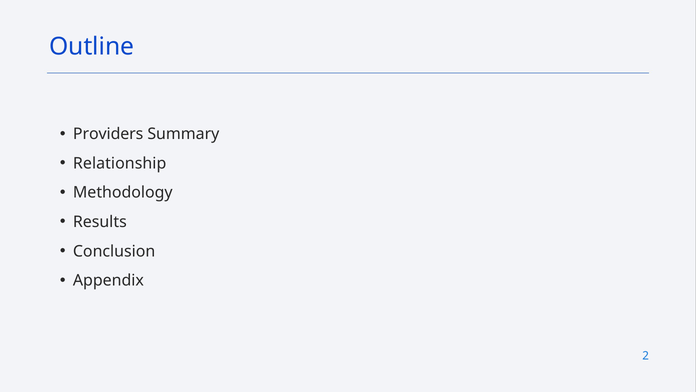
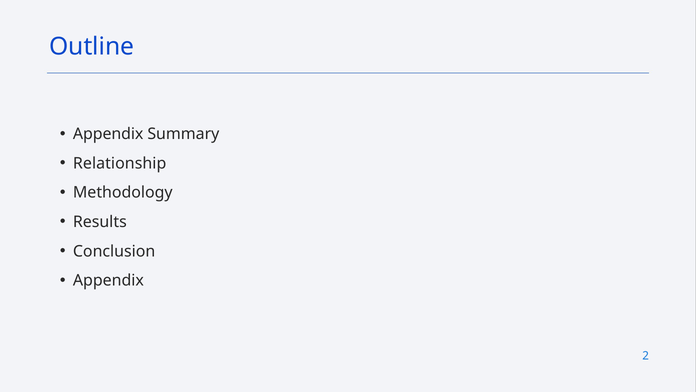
Providers at (108, 134): Providers -> Appendix
